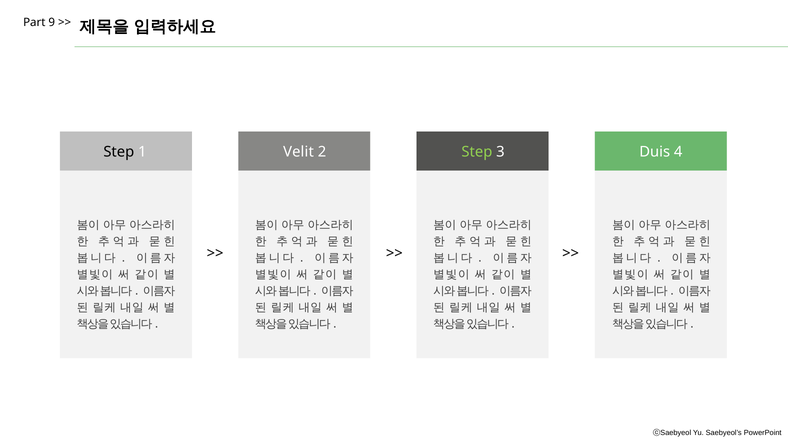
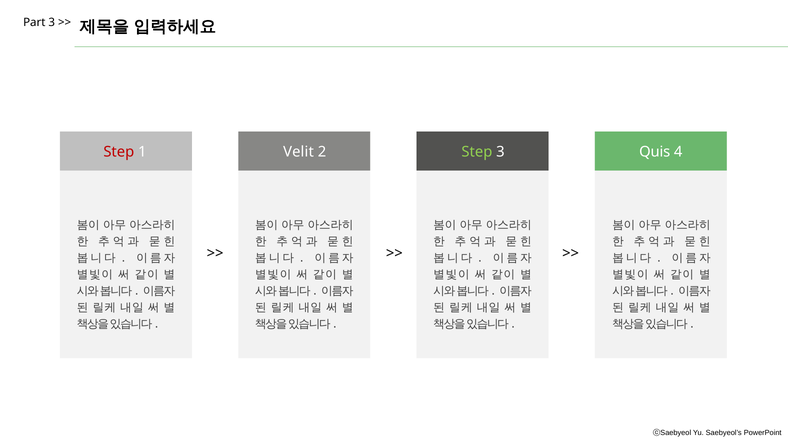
Part 9: 9 -> 3
Step at (119, 152) colour: black -> red
Duis: Duis -> Quis
